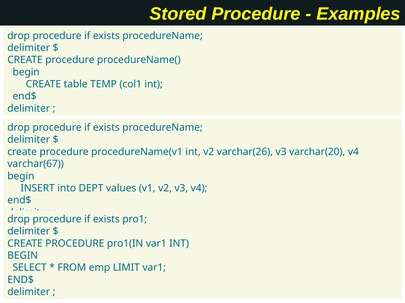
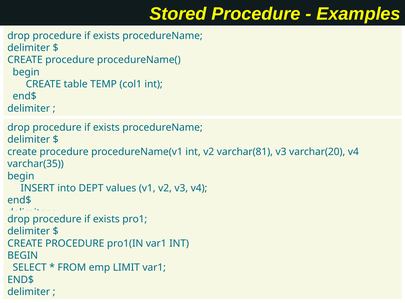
varchar(26: varchar(26 -> varchar(81
varchar(67: varchar(67 -> varchar(35
